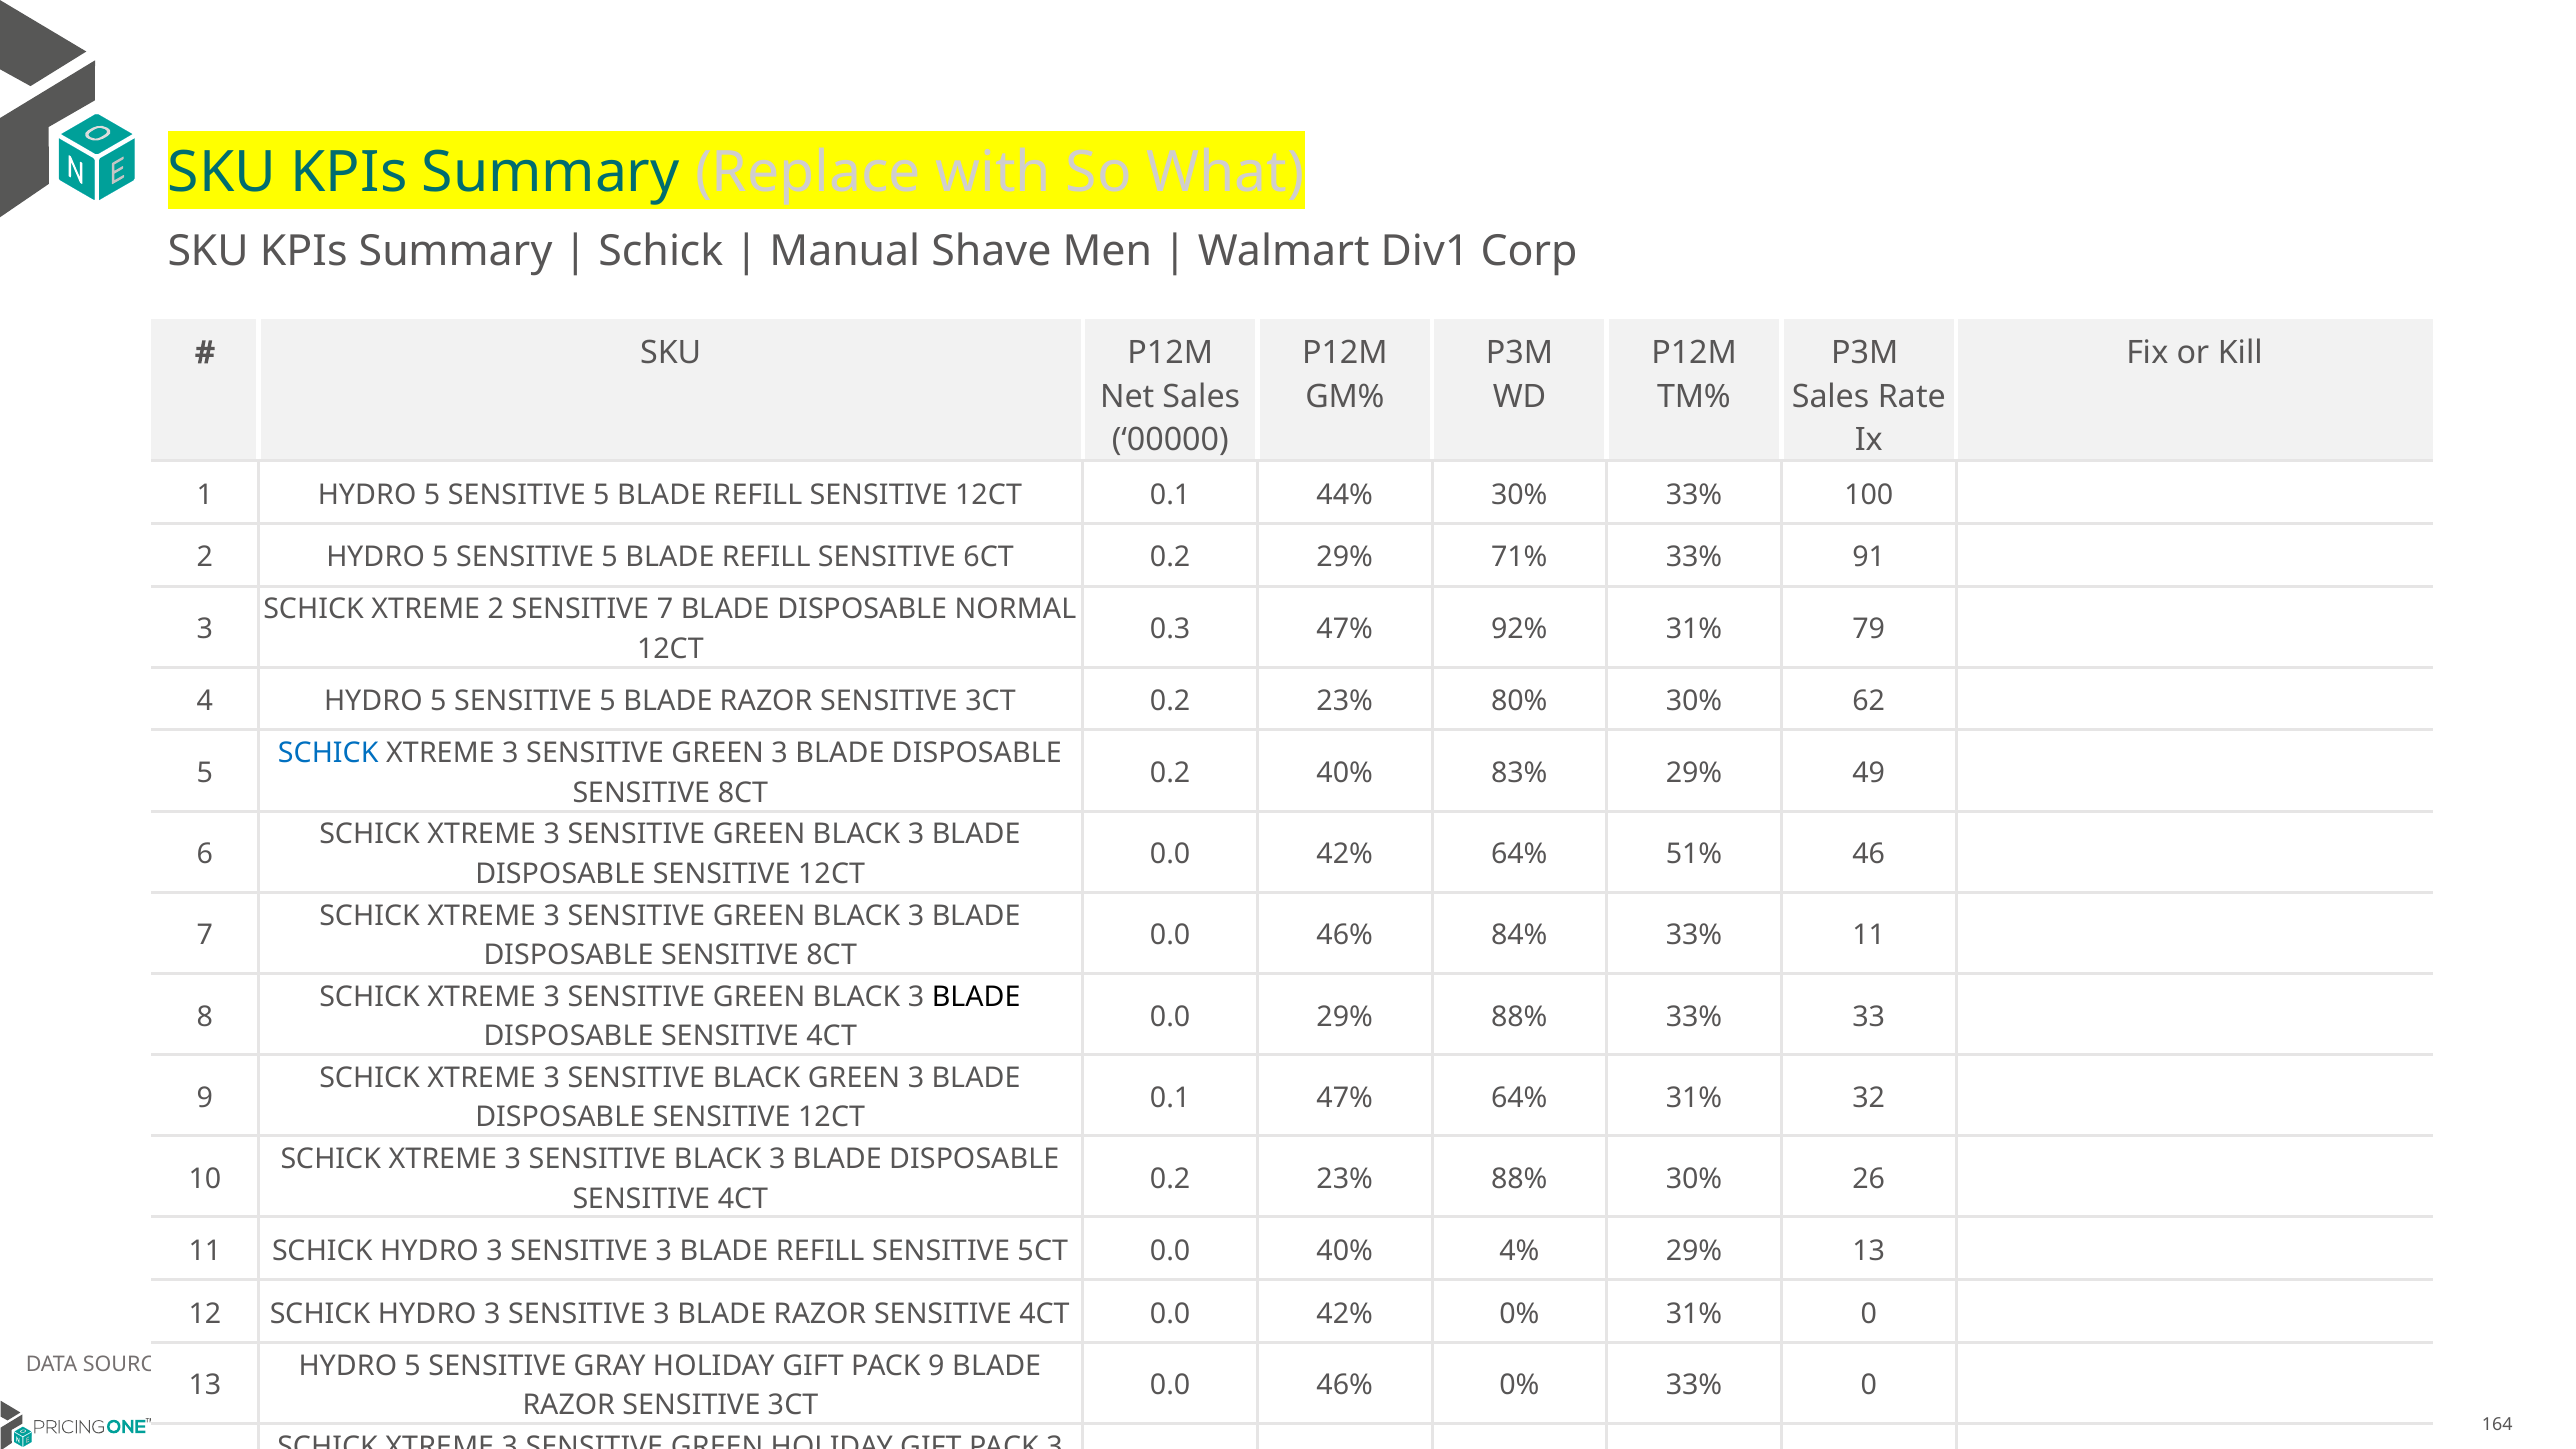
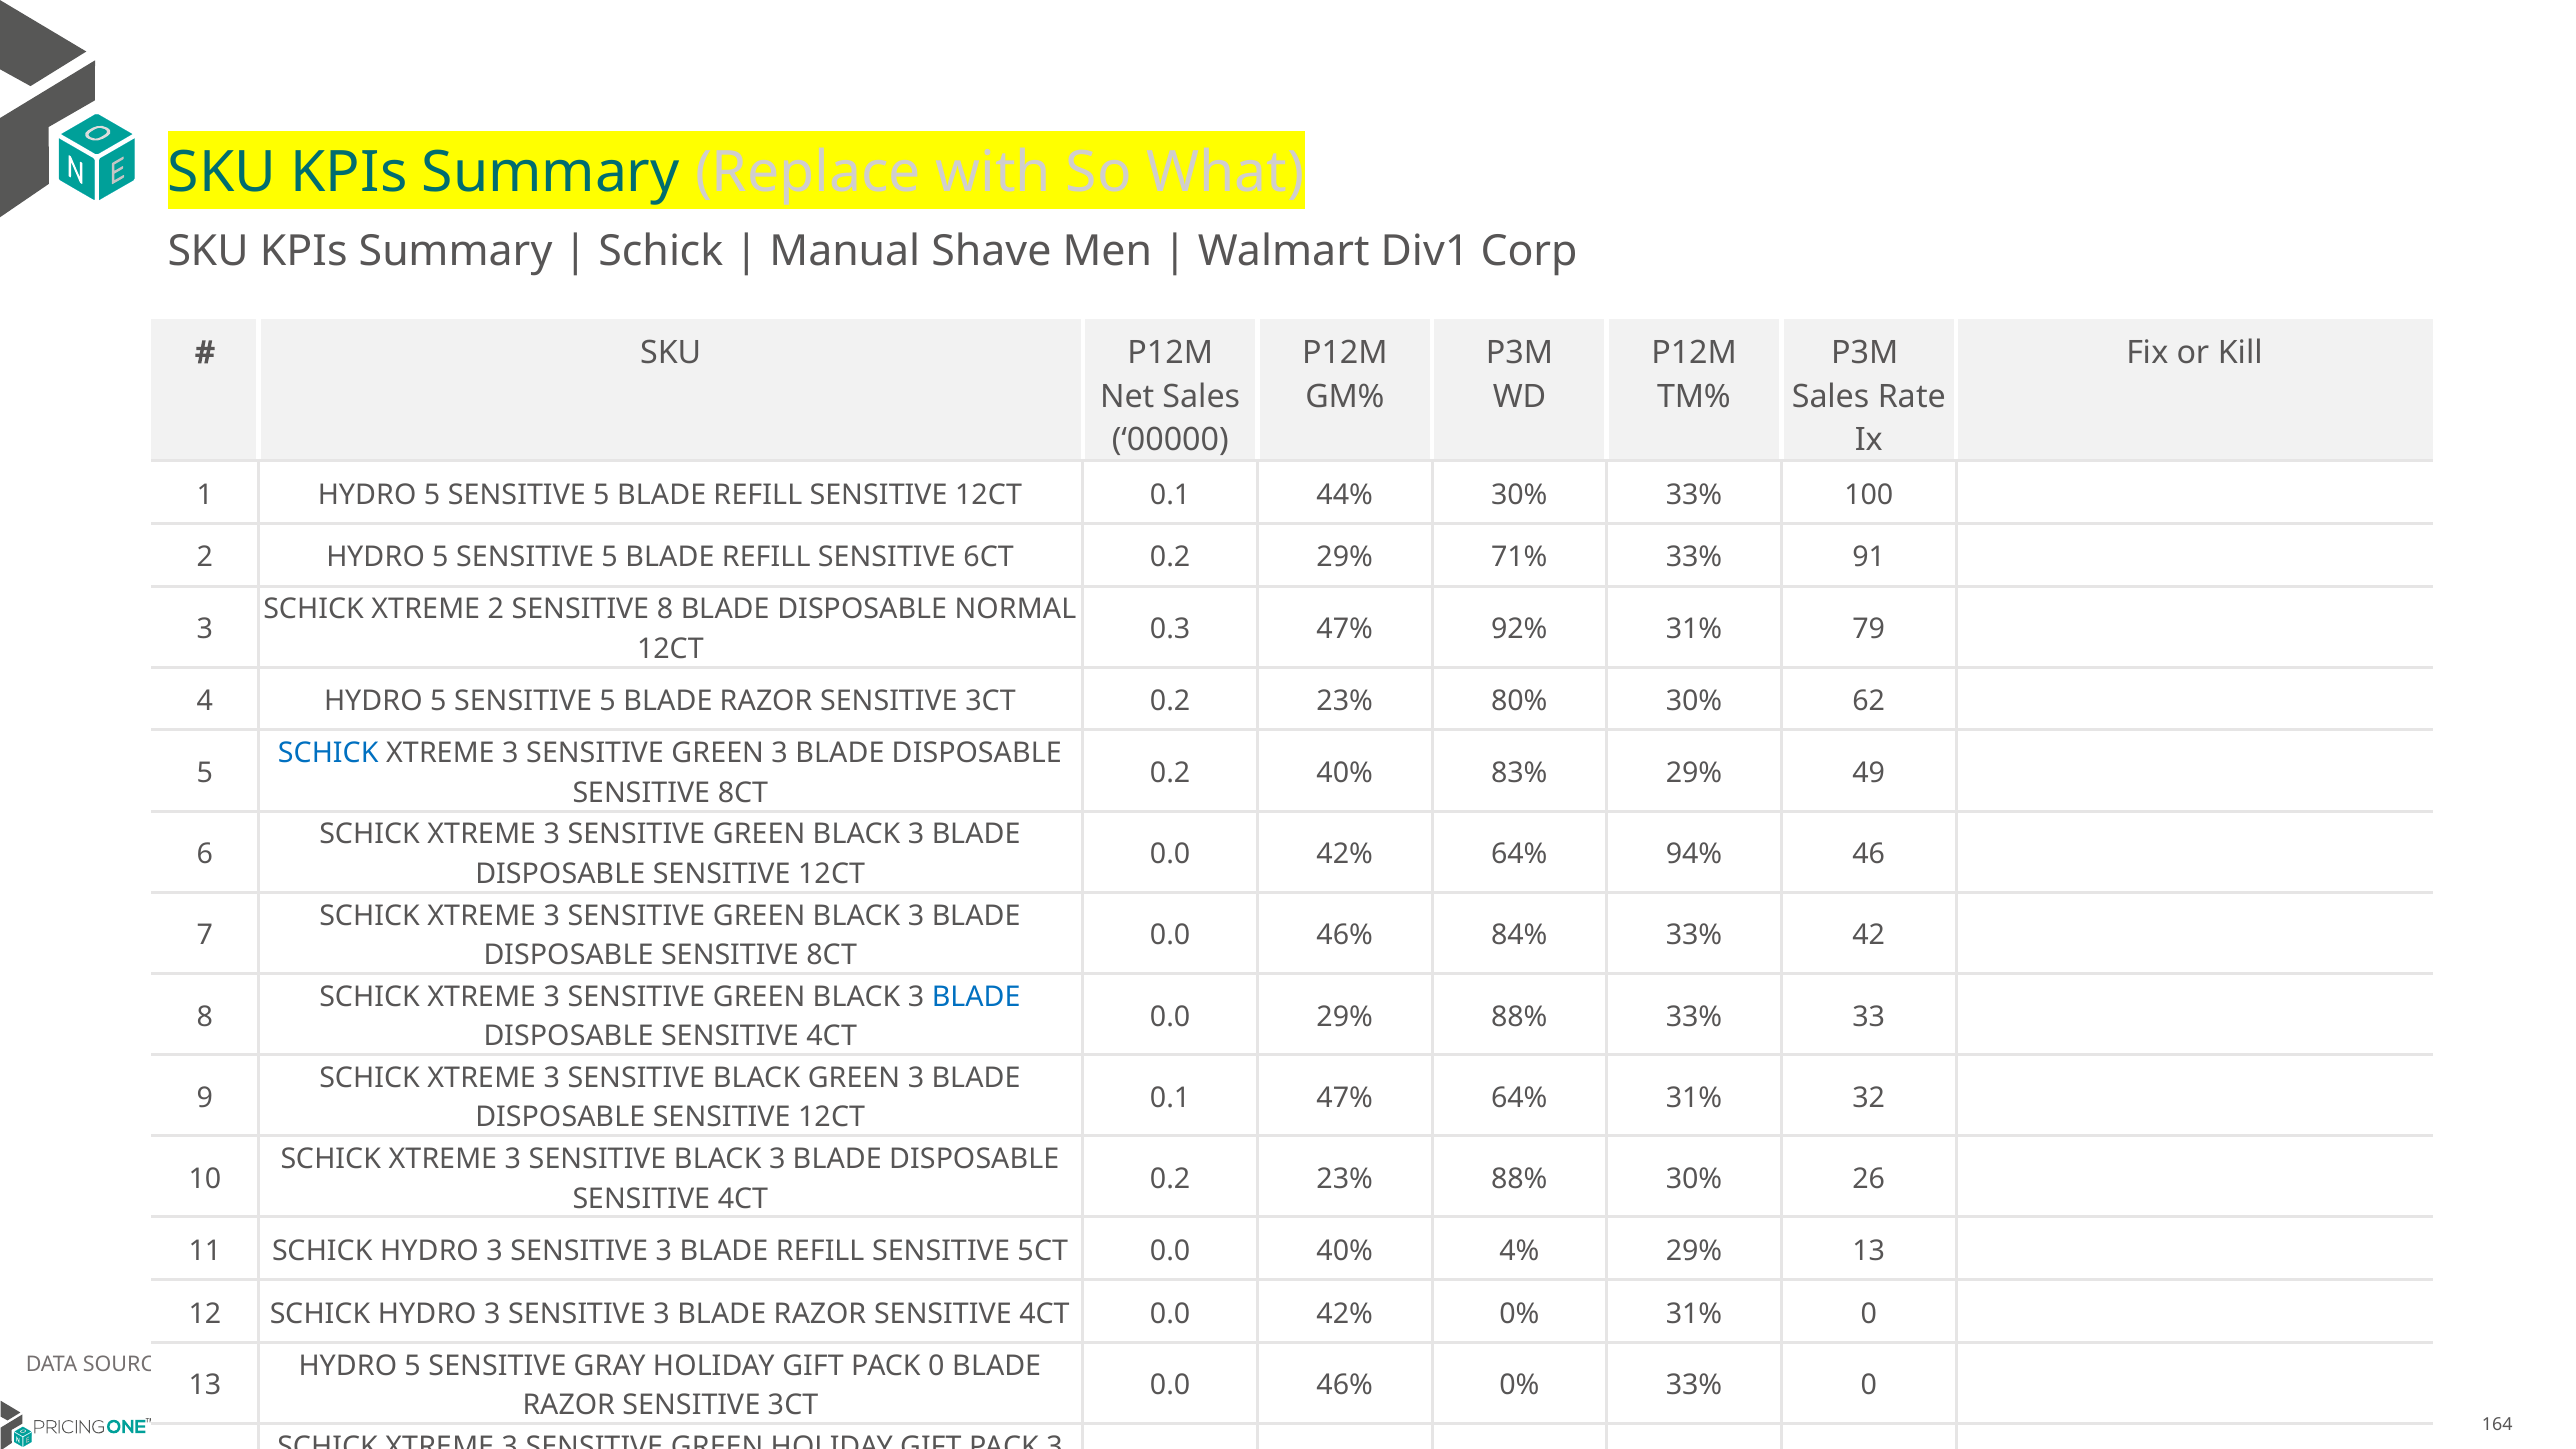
SENSITIVE 7: 7 -> 8
51%: 51% -> 94%
33% 11: 11 -> 42
BLADE at (976, 997) colour: black -> blue
PACK 9: 9 -> 0
